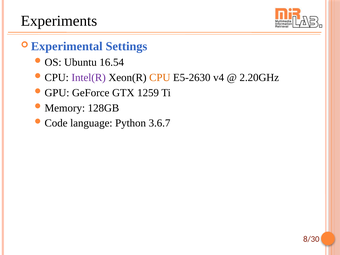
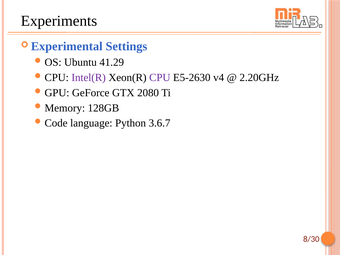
16.54: 16.54 -> 41.29
CPU colour: orange -> purple
1259: 1259 -> 2080
